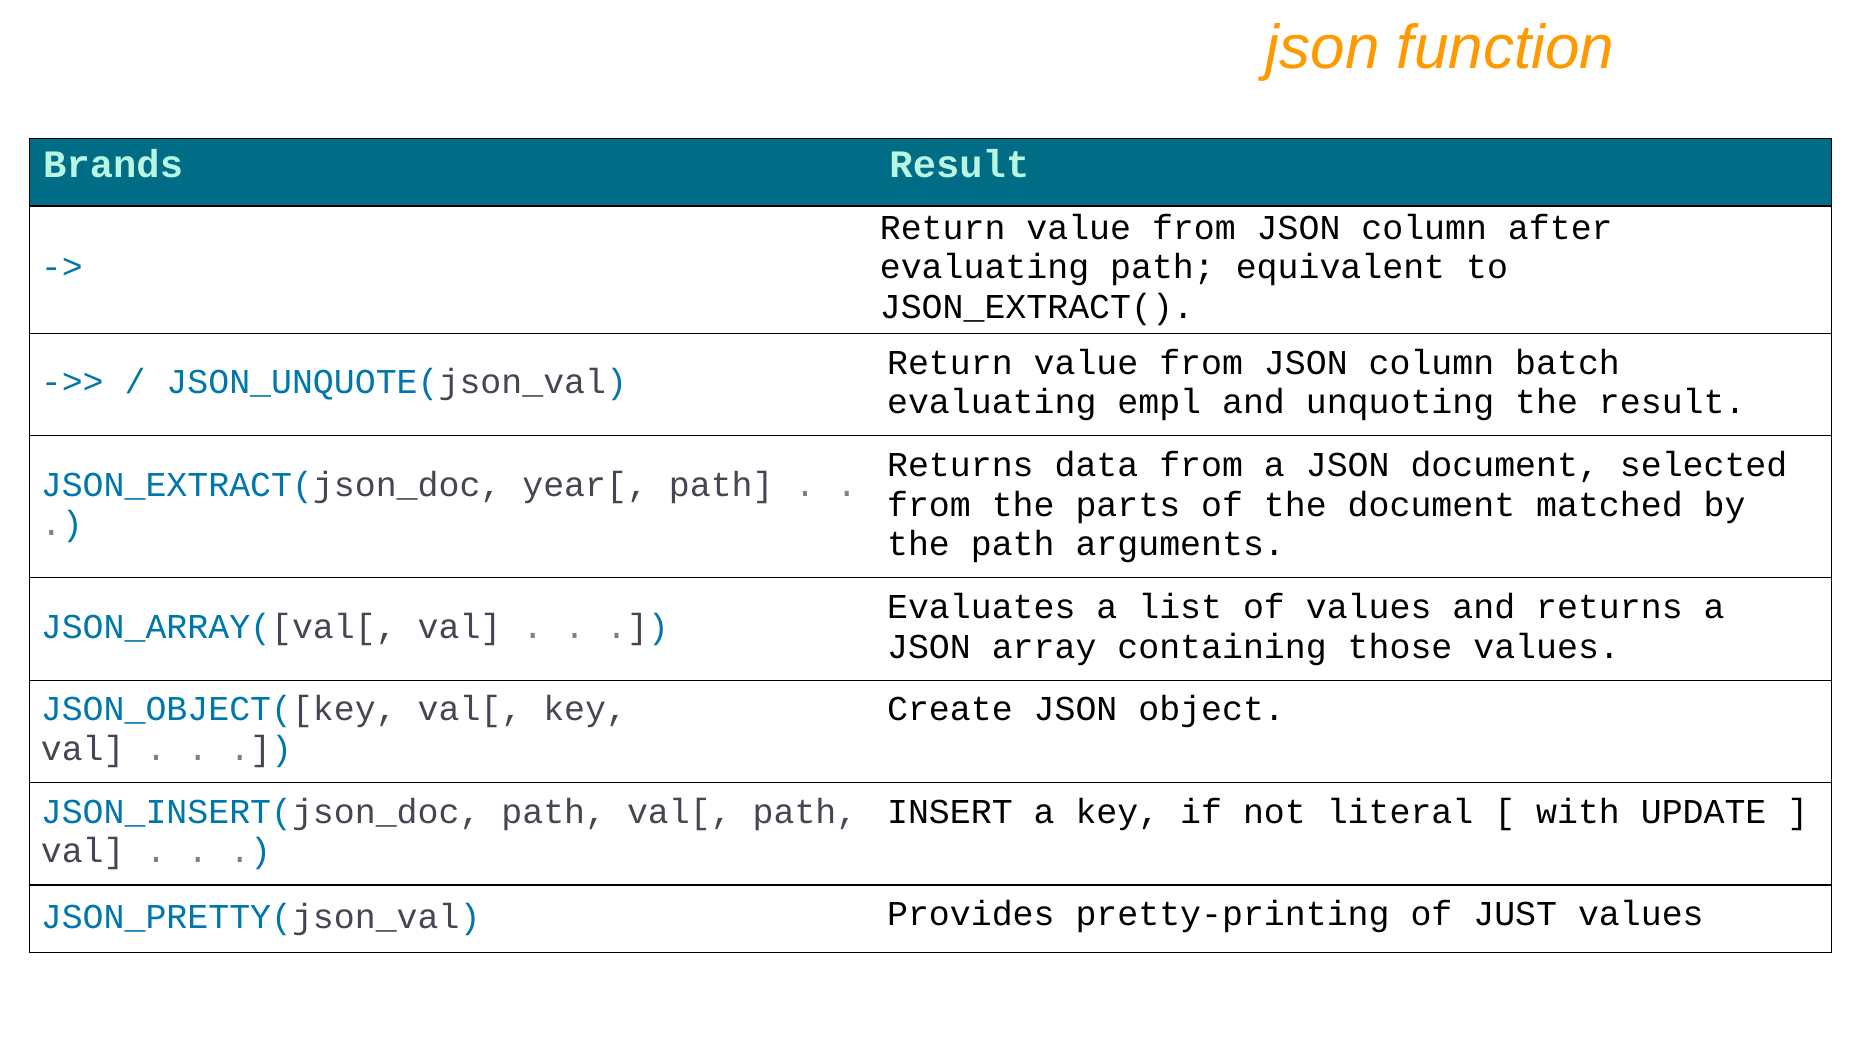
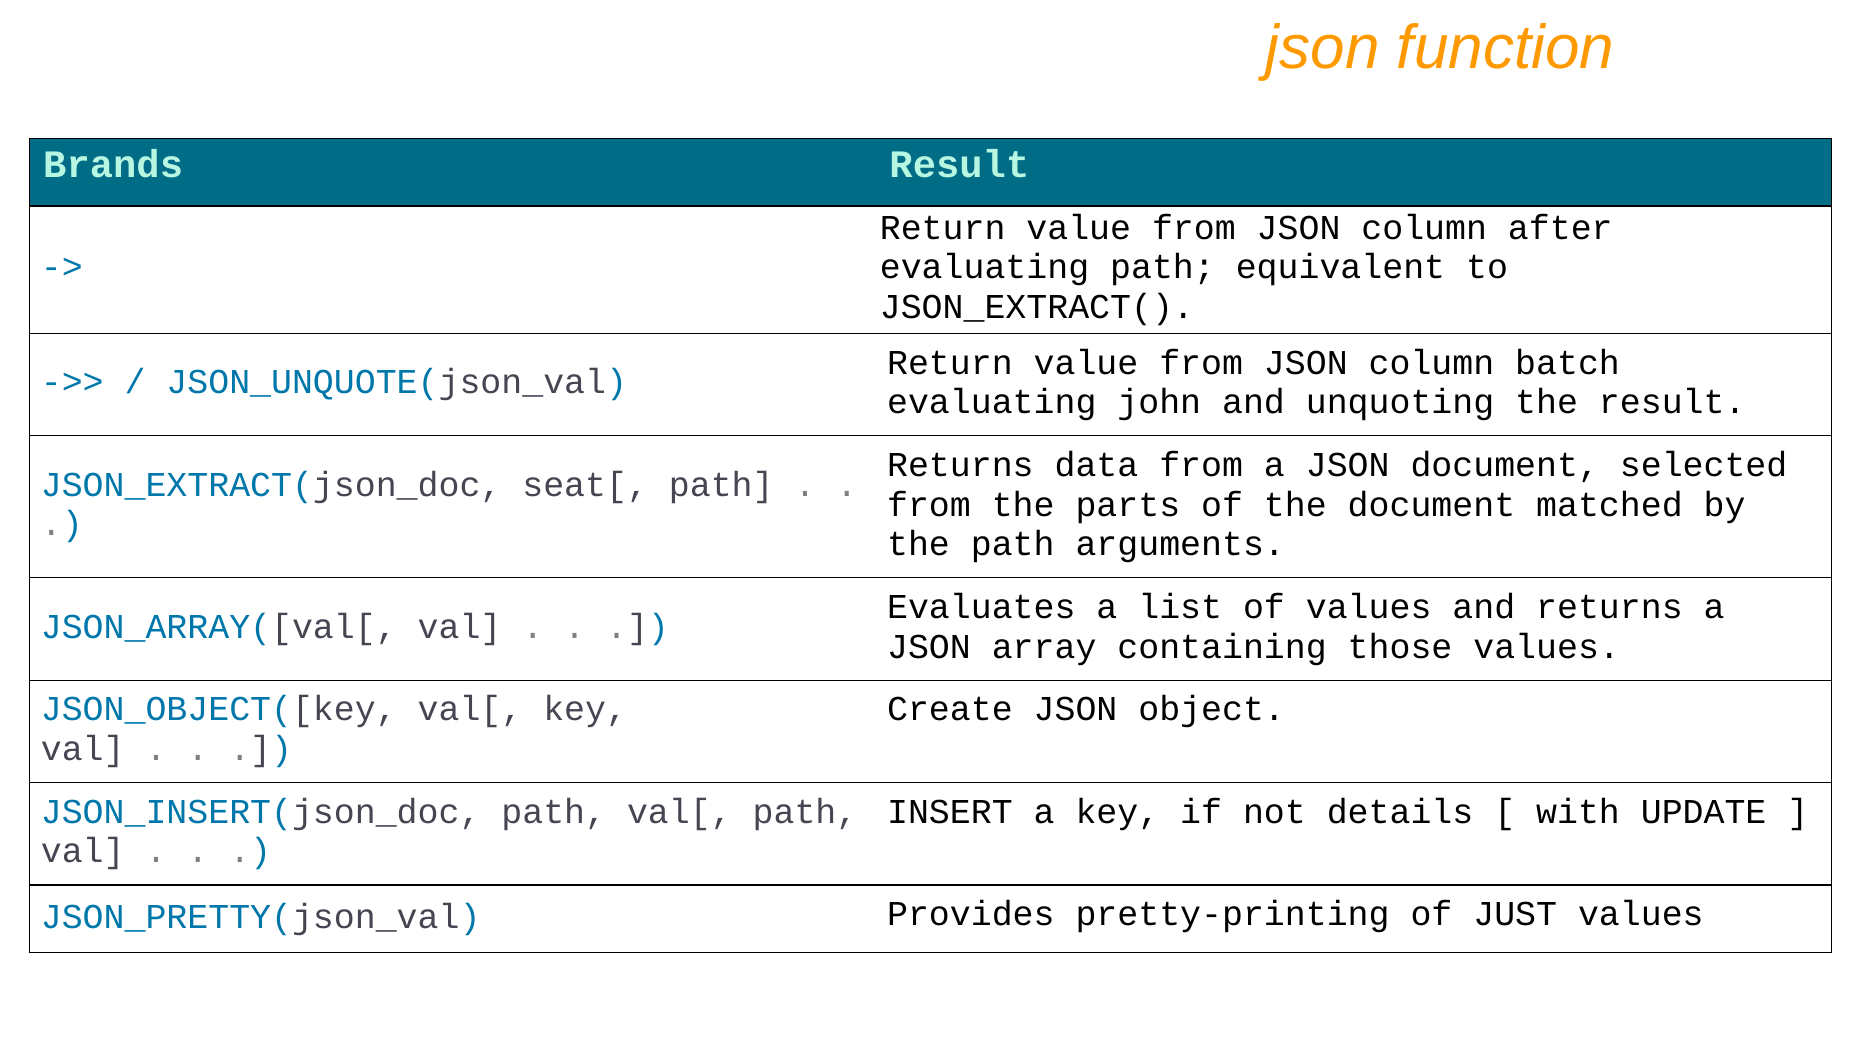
empl: empl -> john
year[: year[ -> seat[
literal: literal -> details
